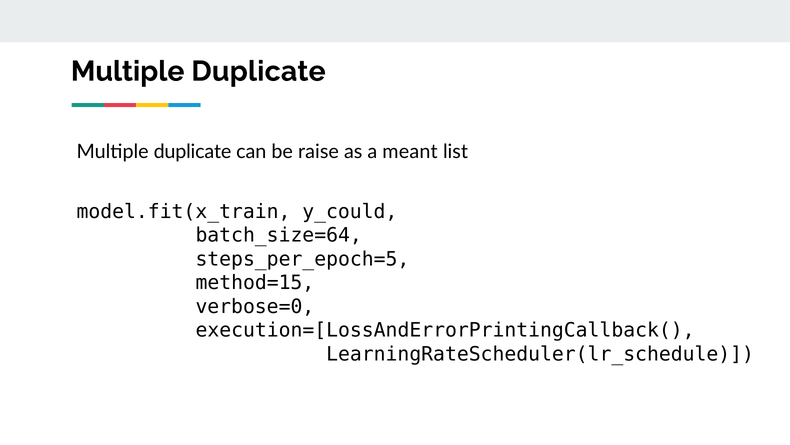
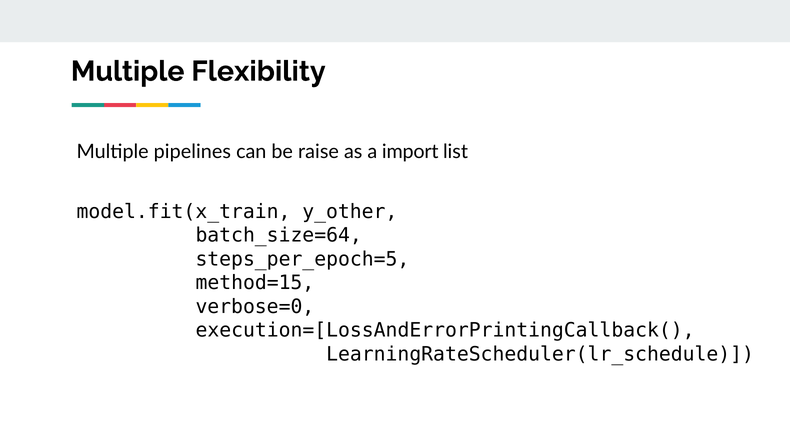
Duplicate at (258, 71): Duplicate -> Flexibility
duplicate at (192, 151): duplicate -> pipelines
meant: meant -> import
y_could: y_could -> y_other
